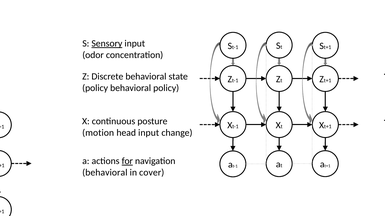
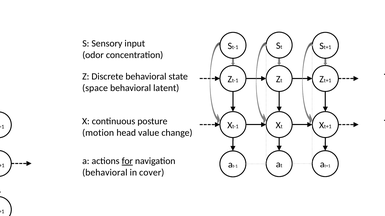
Sensory underline: present -> none
policy at (95, 88): policy -> space
behavioral policy: policy -> latent
head input: input -> value
